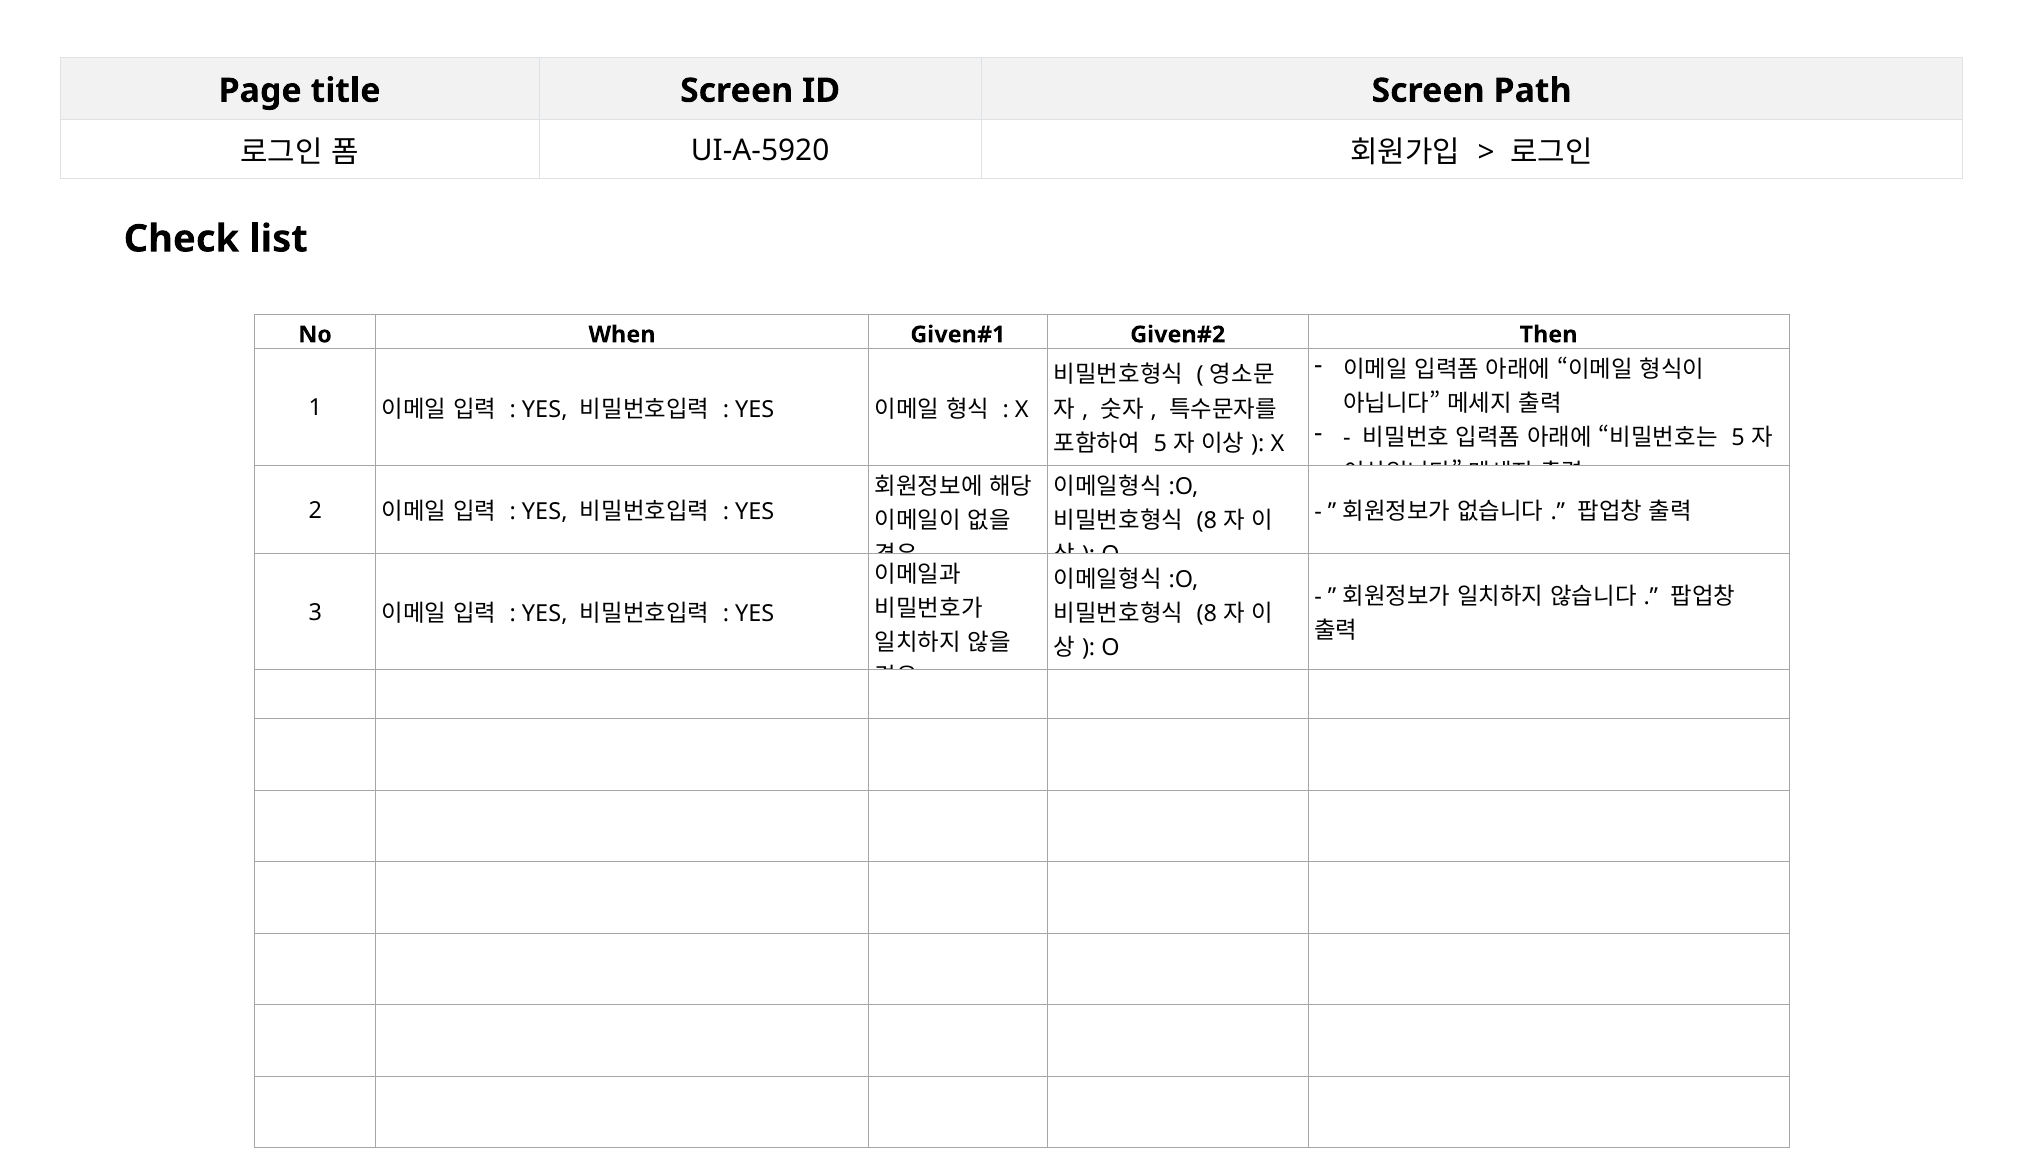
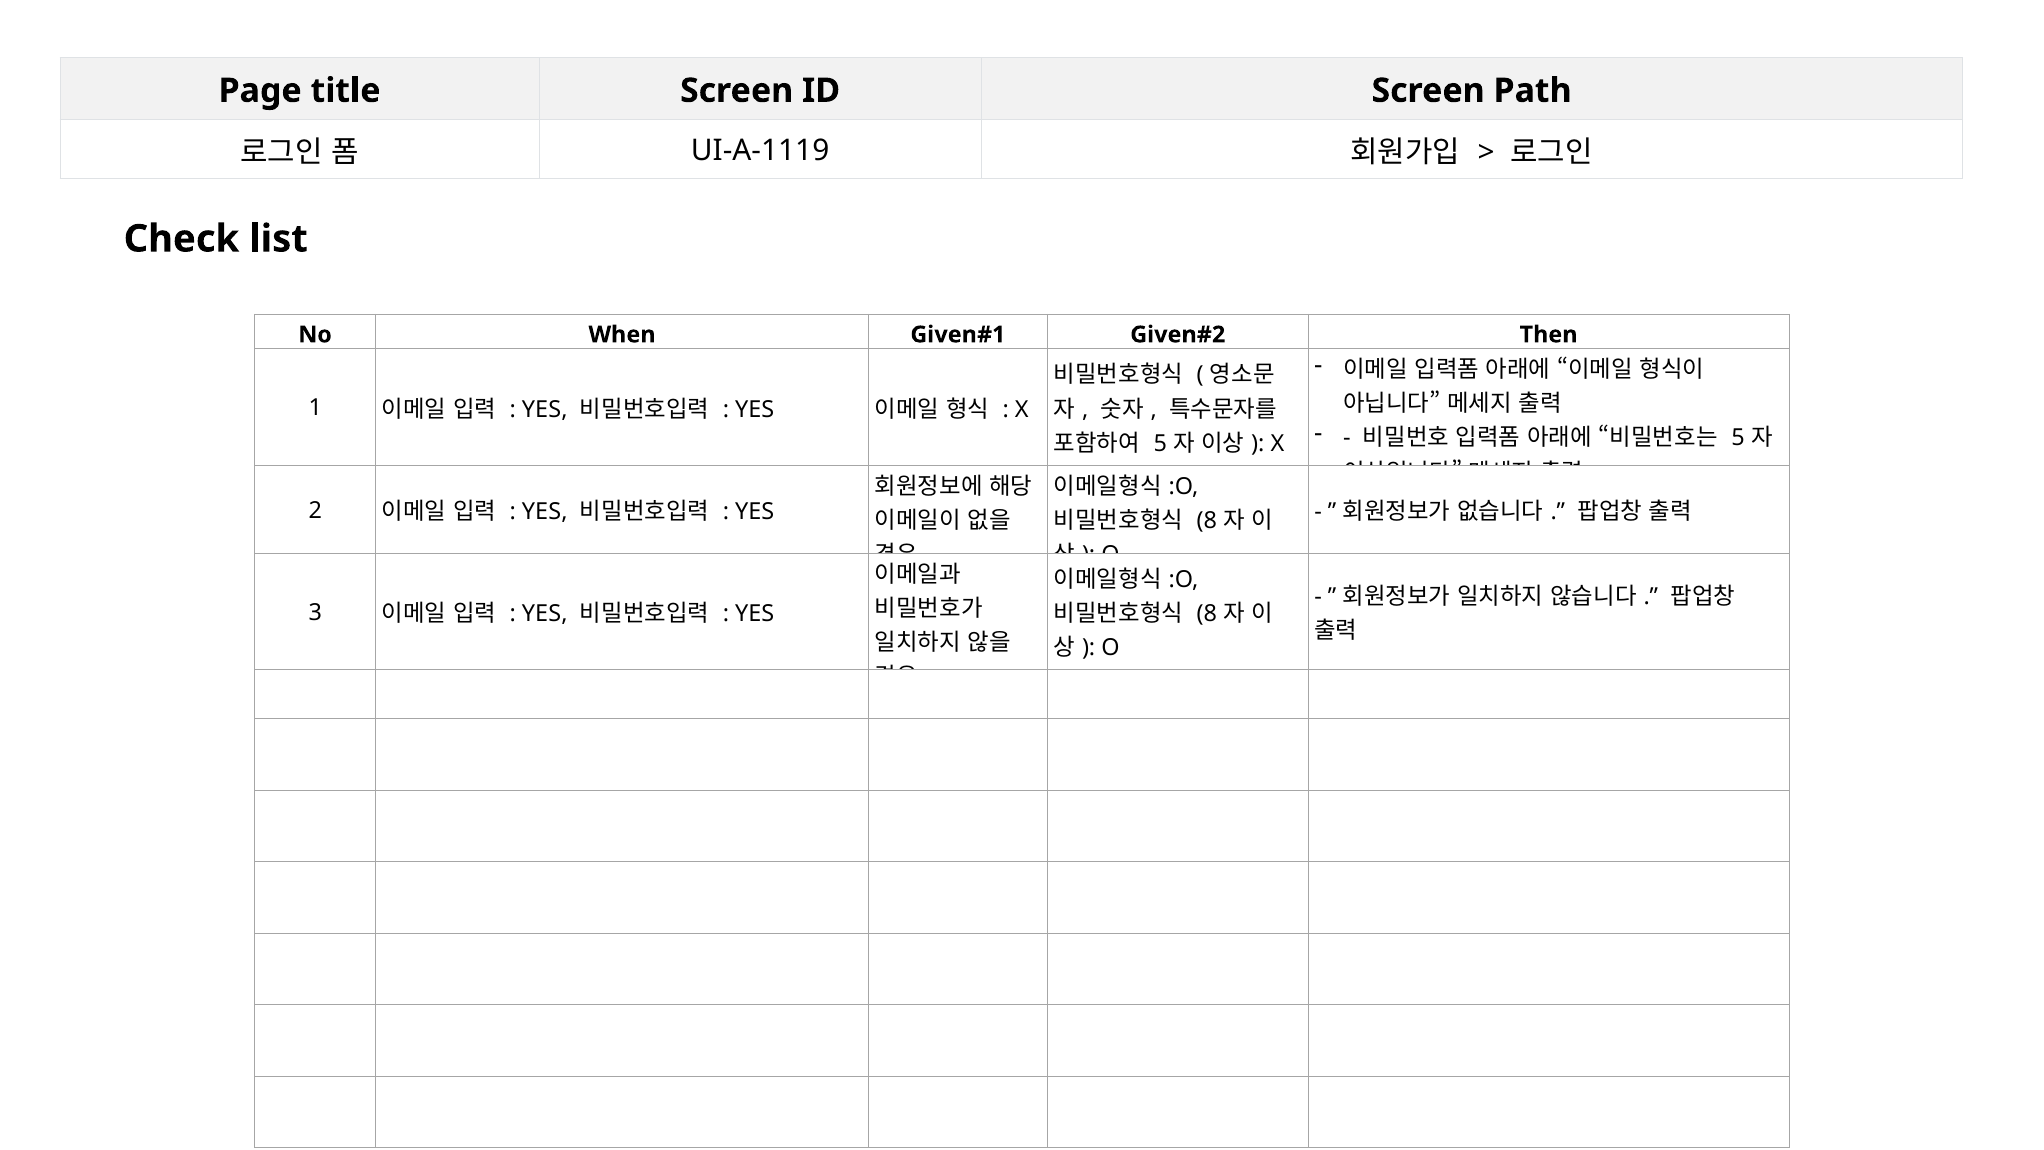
UI-A-5920: UI-A-5920 -> UI-A-1119
